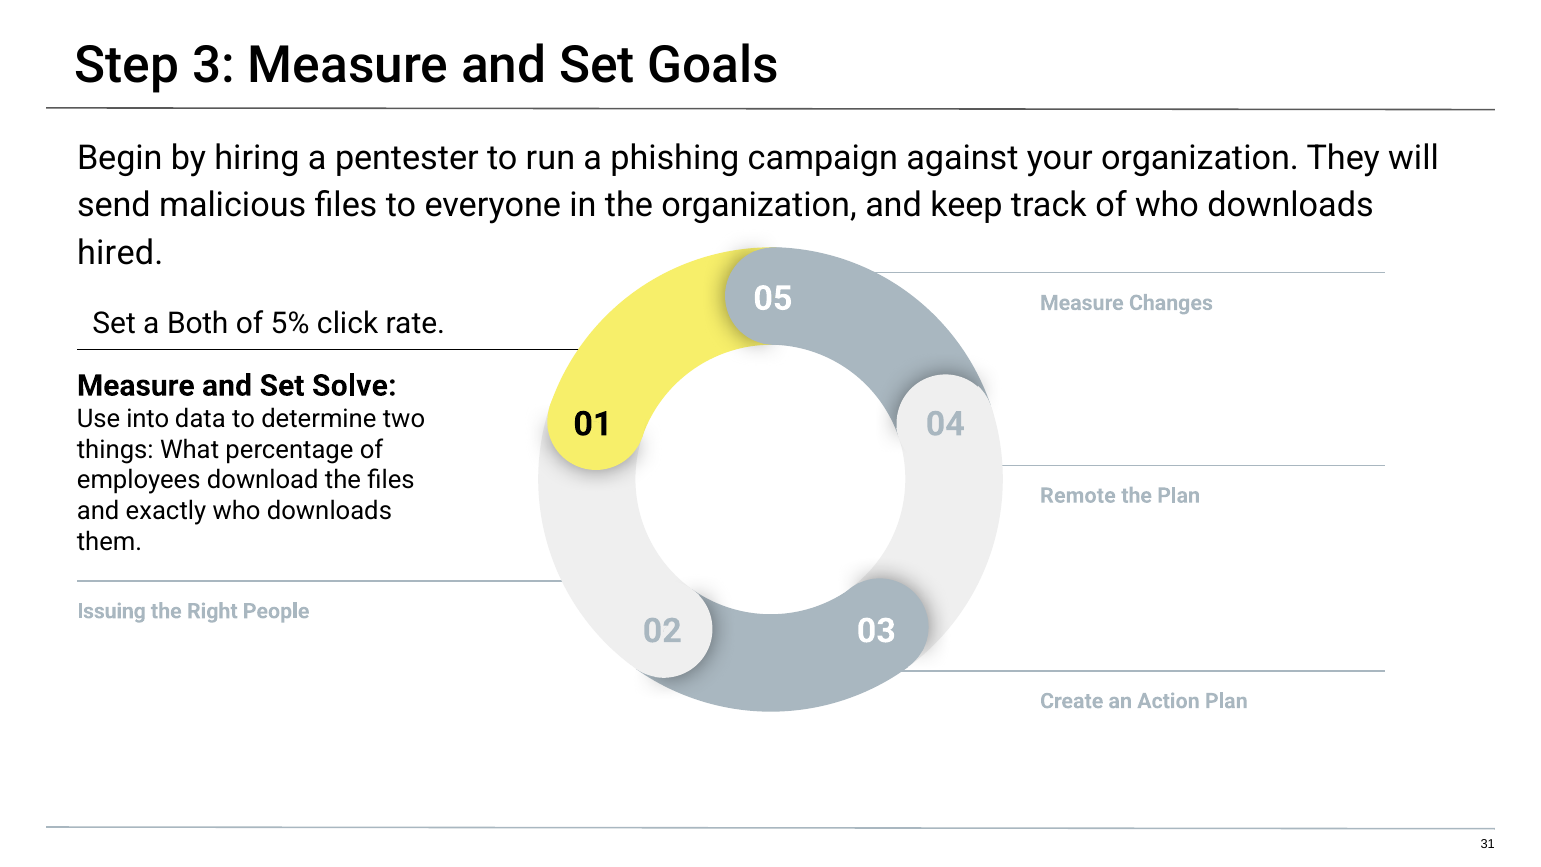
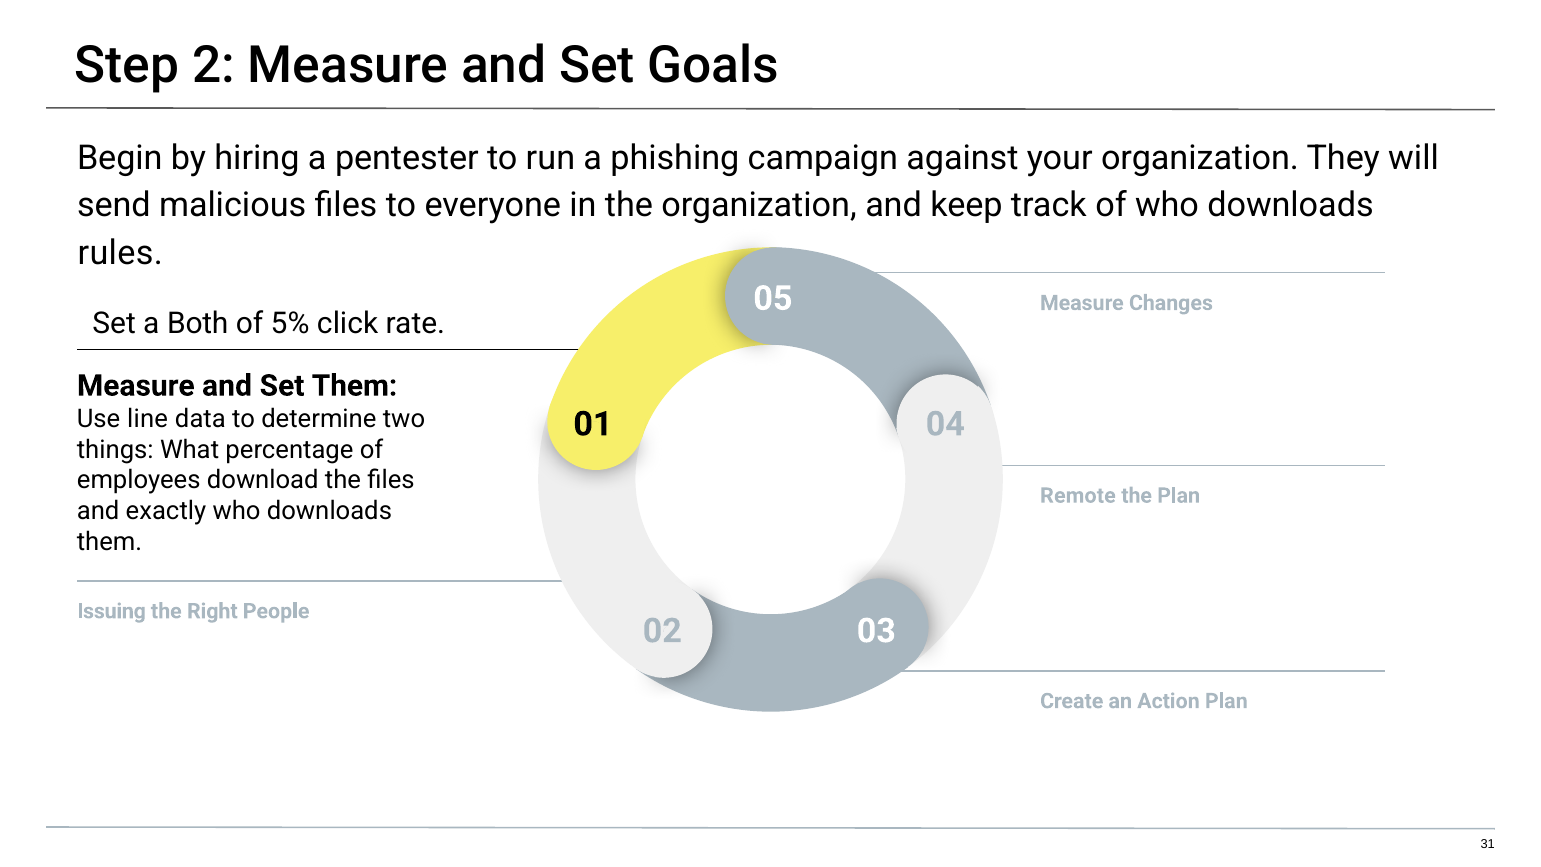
3: 3 -> 2
hired: hired -> rules
Set Solve: Solve -> Them
into: into -> line
